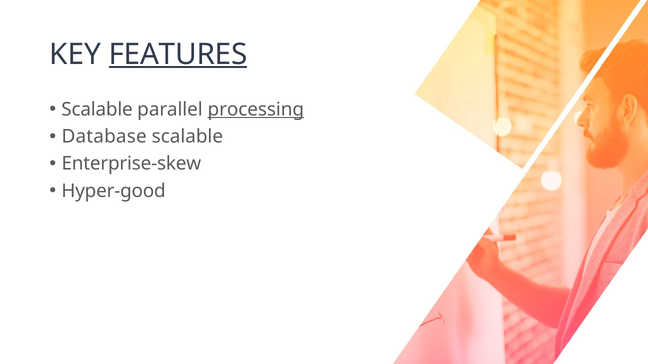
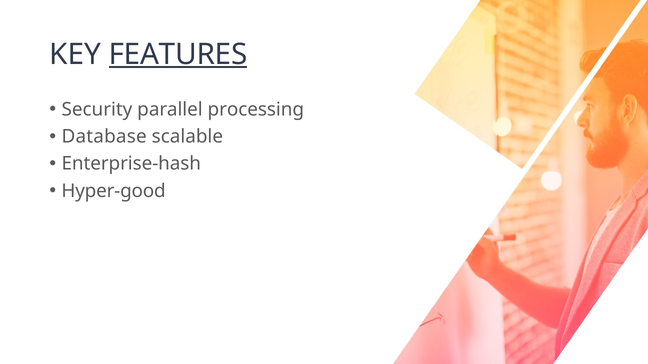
Scalable at (97, 110): Scalable -> Security
processing underline: present -> none
Enterprise-skew: Enterprise-skew -> Enterprise-hash
